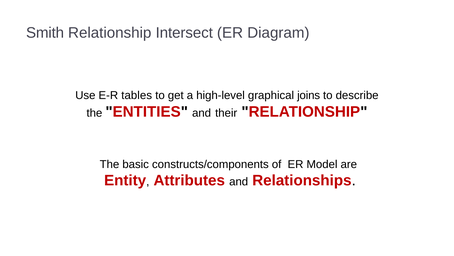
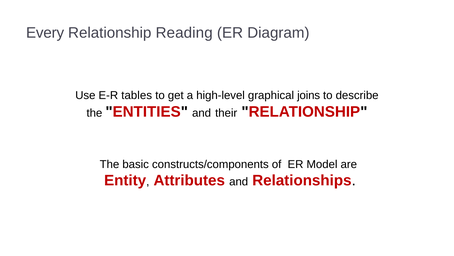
Smith: Smith -> Every
Intersect: Intersect -> Reading
